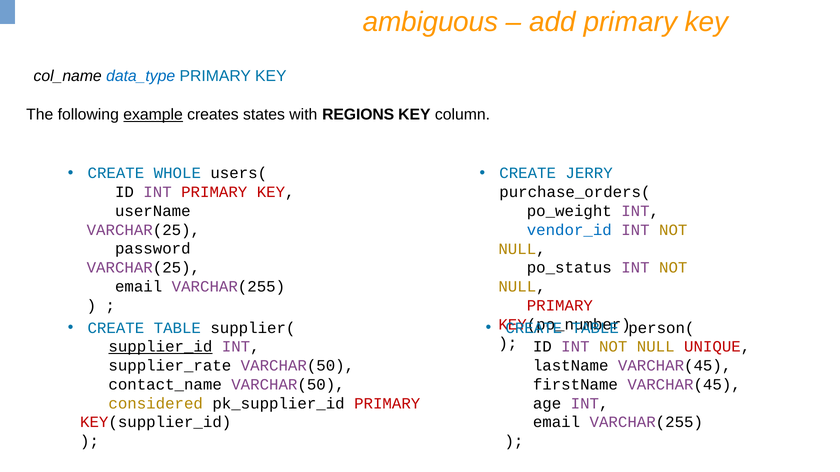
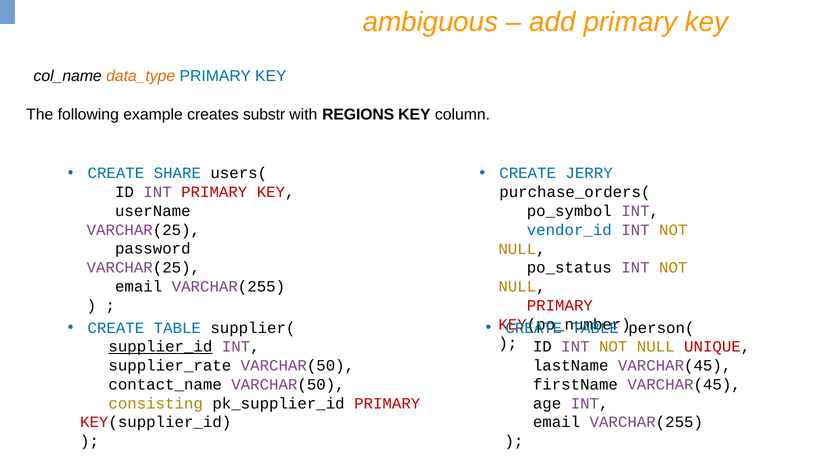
data_type colour: blue -> orange
example underline: present -> none
states: states -> substr
WHOLE: WHOLE -> SHARE
po_weight: po_weight -> po_symbol
considered: considered -> consisting
